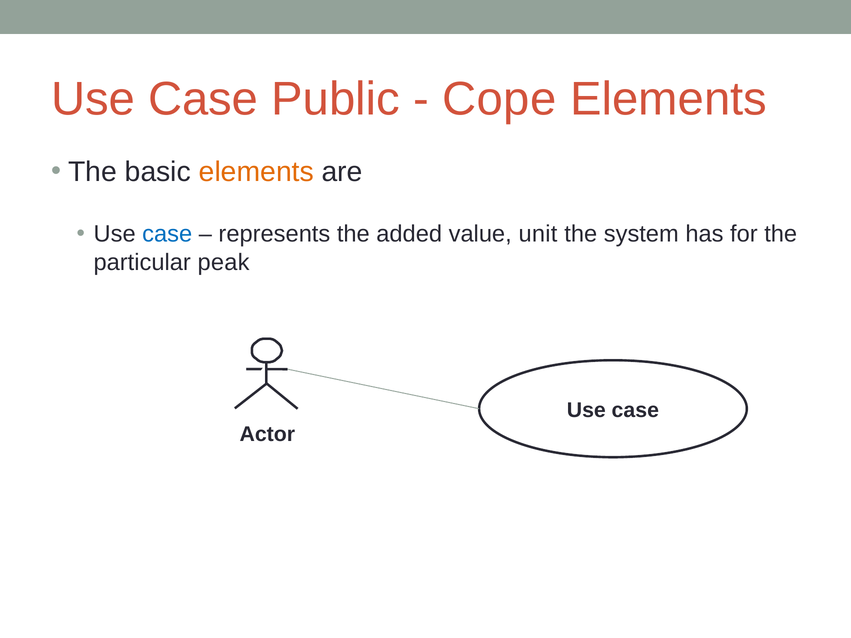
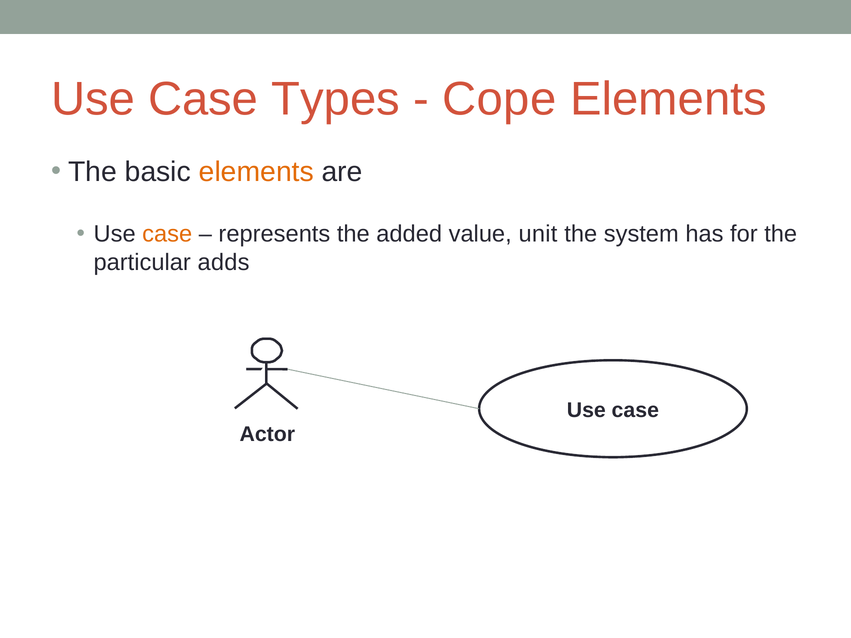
Public: Public -> Types
case at (167, 234) colour: blue -> orange
peak: peak -> adds
